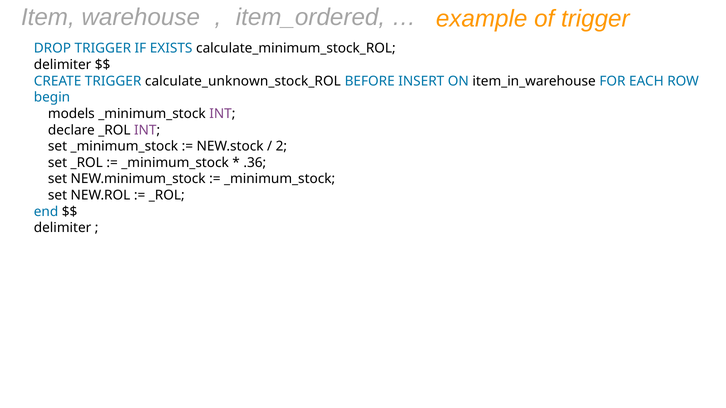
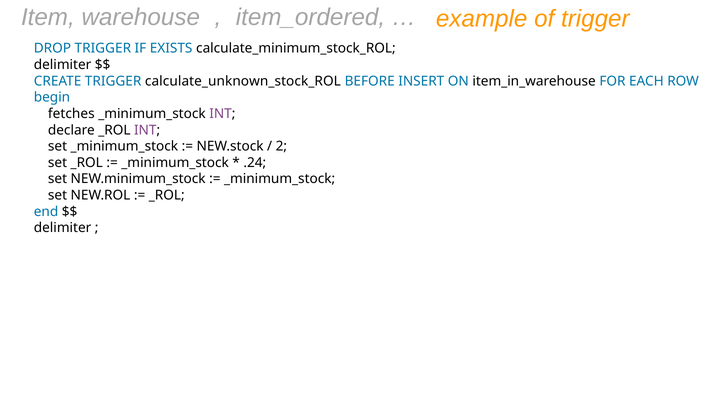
models: models -> fetches
.36: .36 -> .24
